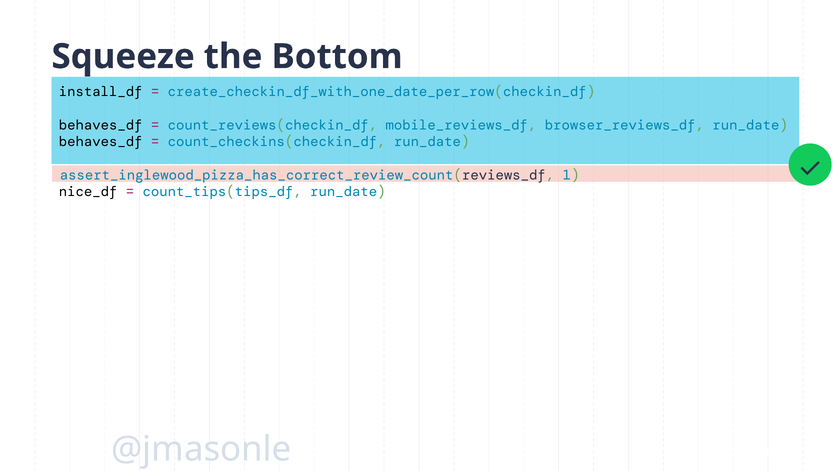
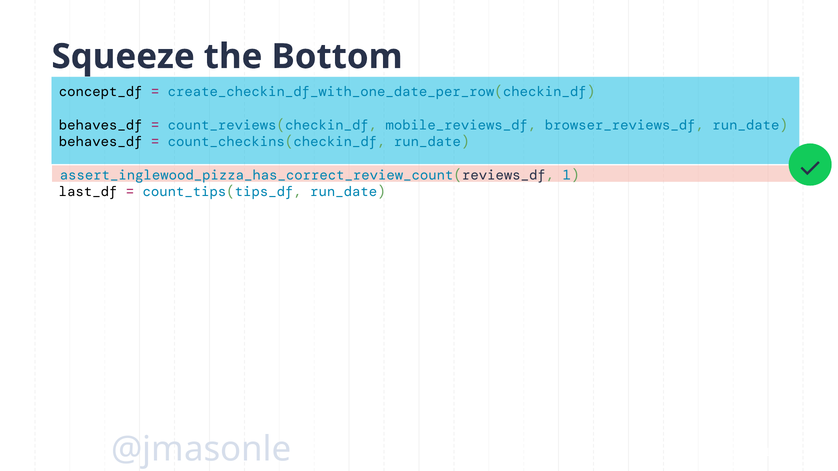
install_df: install_df -> concept_df
nice_df: nice_df -> last_df
